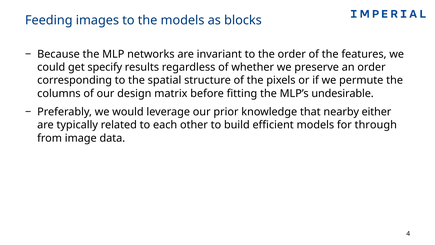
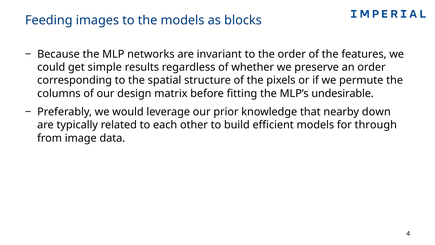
specify: specify -> simple
either: either -> down
